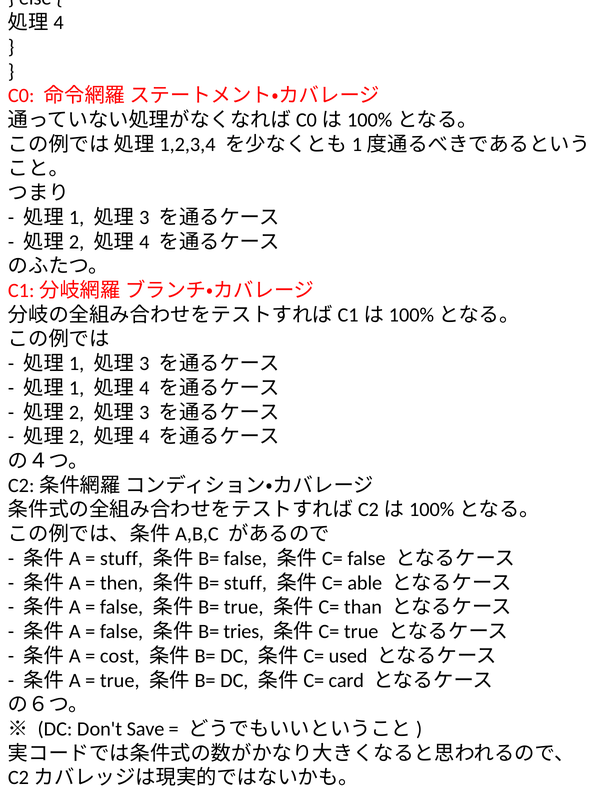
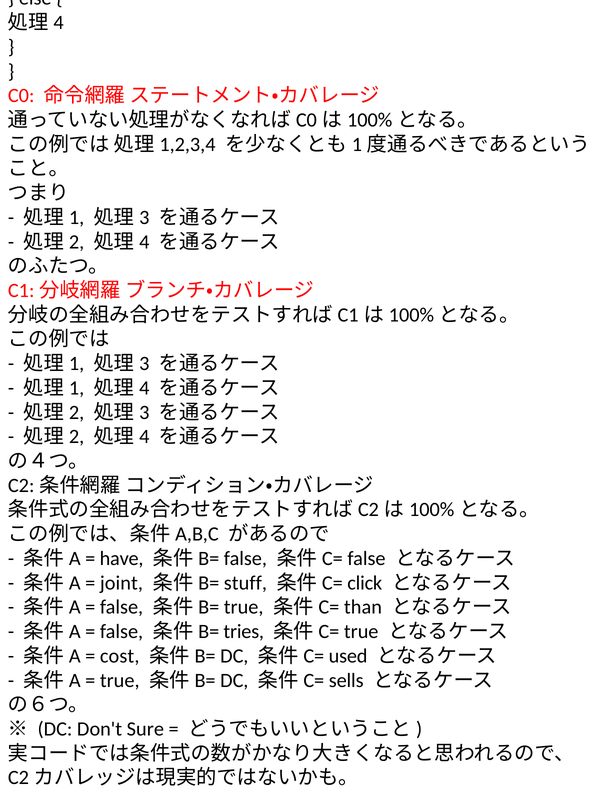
stuff at (121, 559): stuff -> have
then: then -> joint
able: able -> click
card: card -> sells
Save: Save -> Sure
